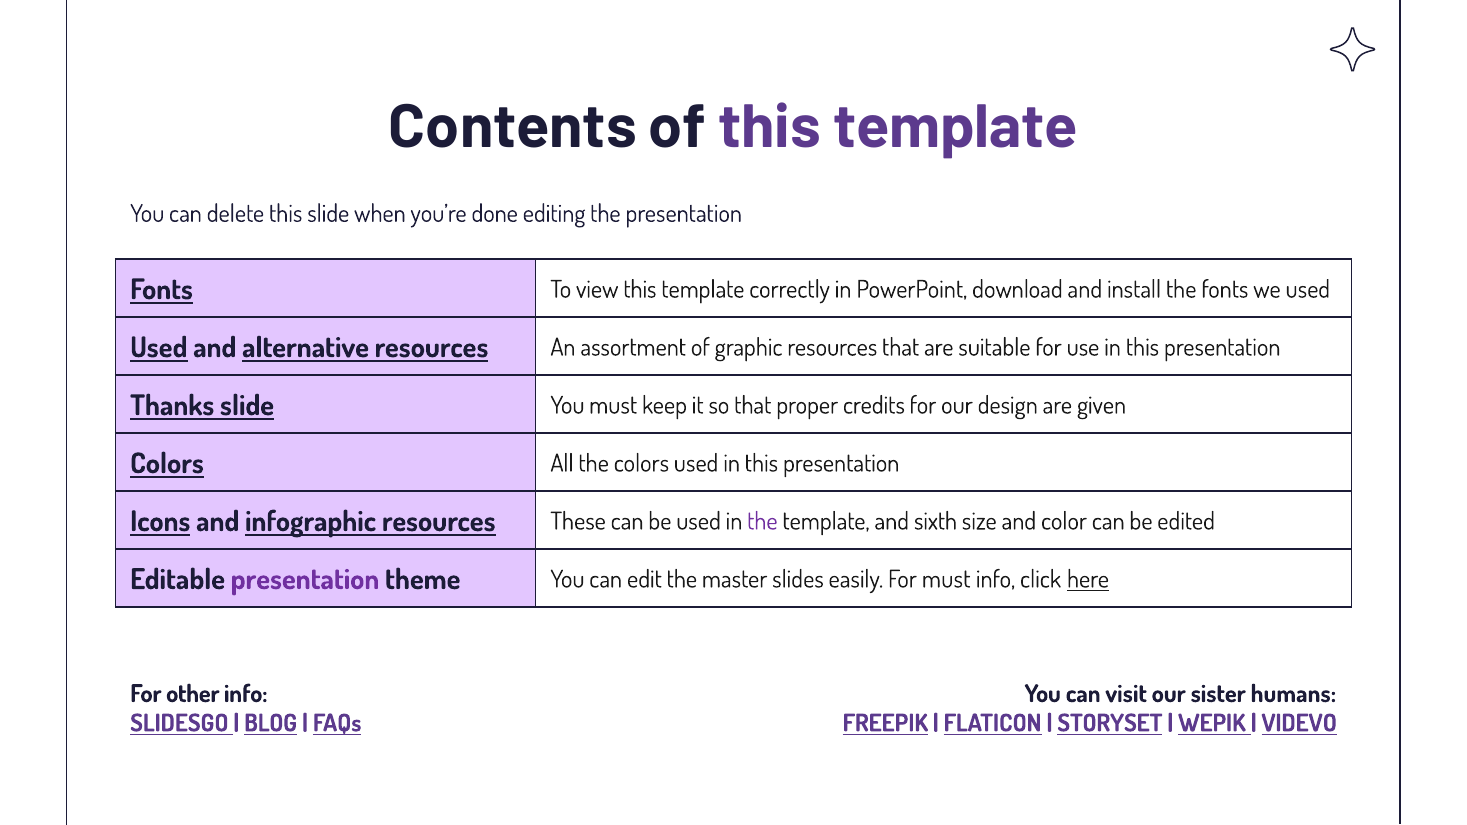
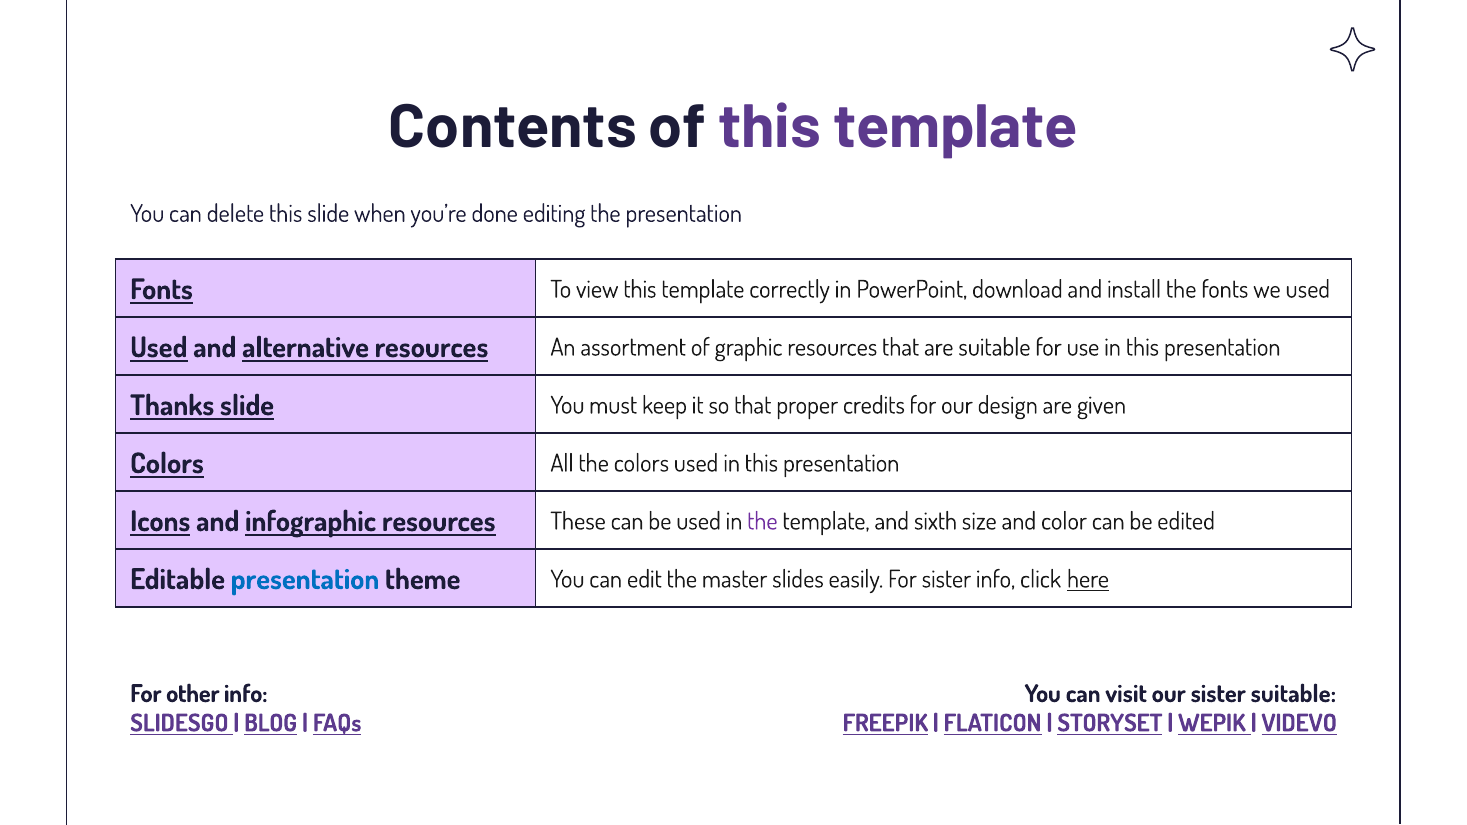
presentation at (305, 580) colour: purple -> blue
For must: must -> sister
sister humans: humans -> suitable
